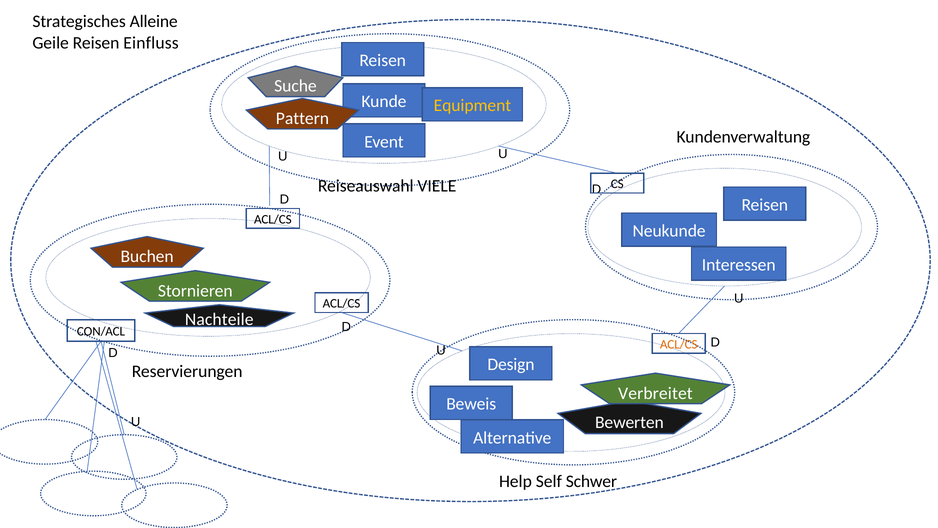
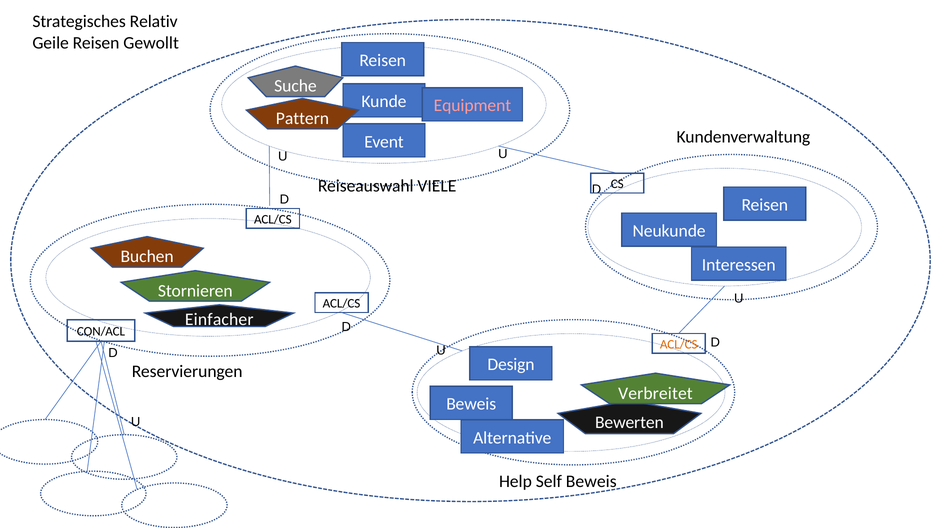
Alleine: Alleine -> Relativ
Einfluss: Einfluss -> Gewollt
Equipment colour: yellow -> pink
Nachteile: Nachteile -> Einfacher
Self Schwer: Schwer -> Beweis
